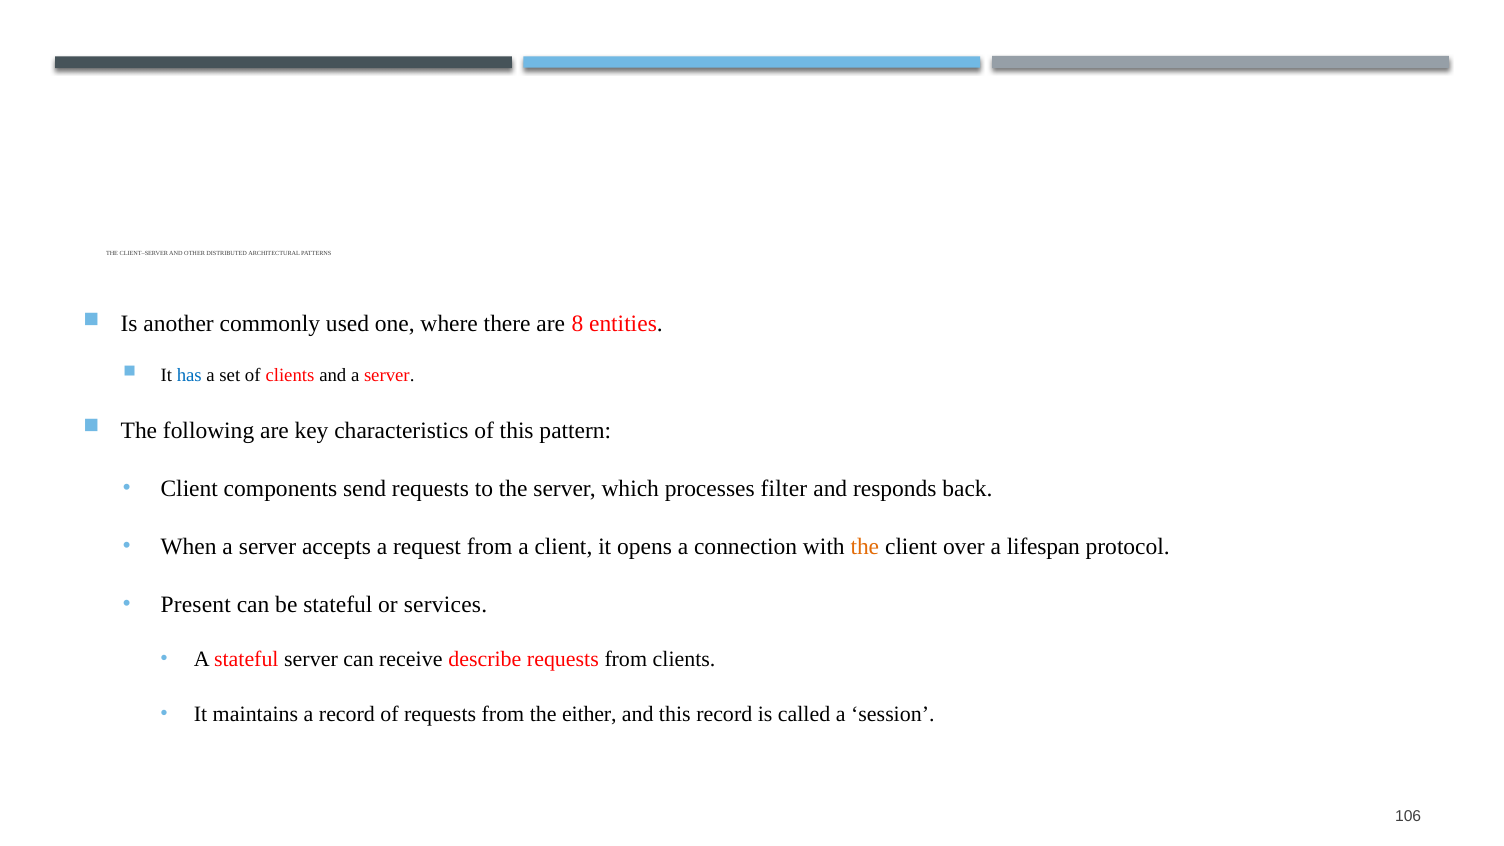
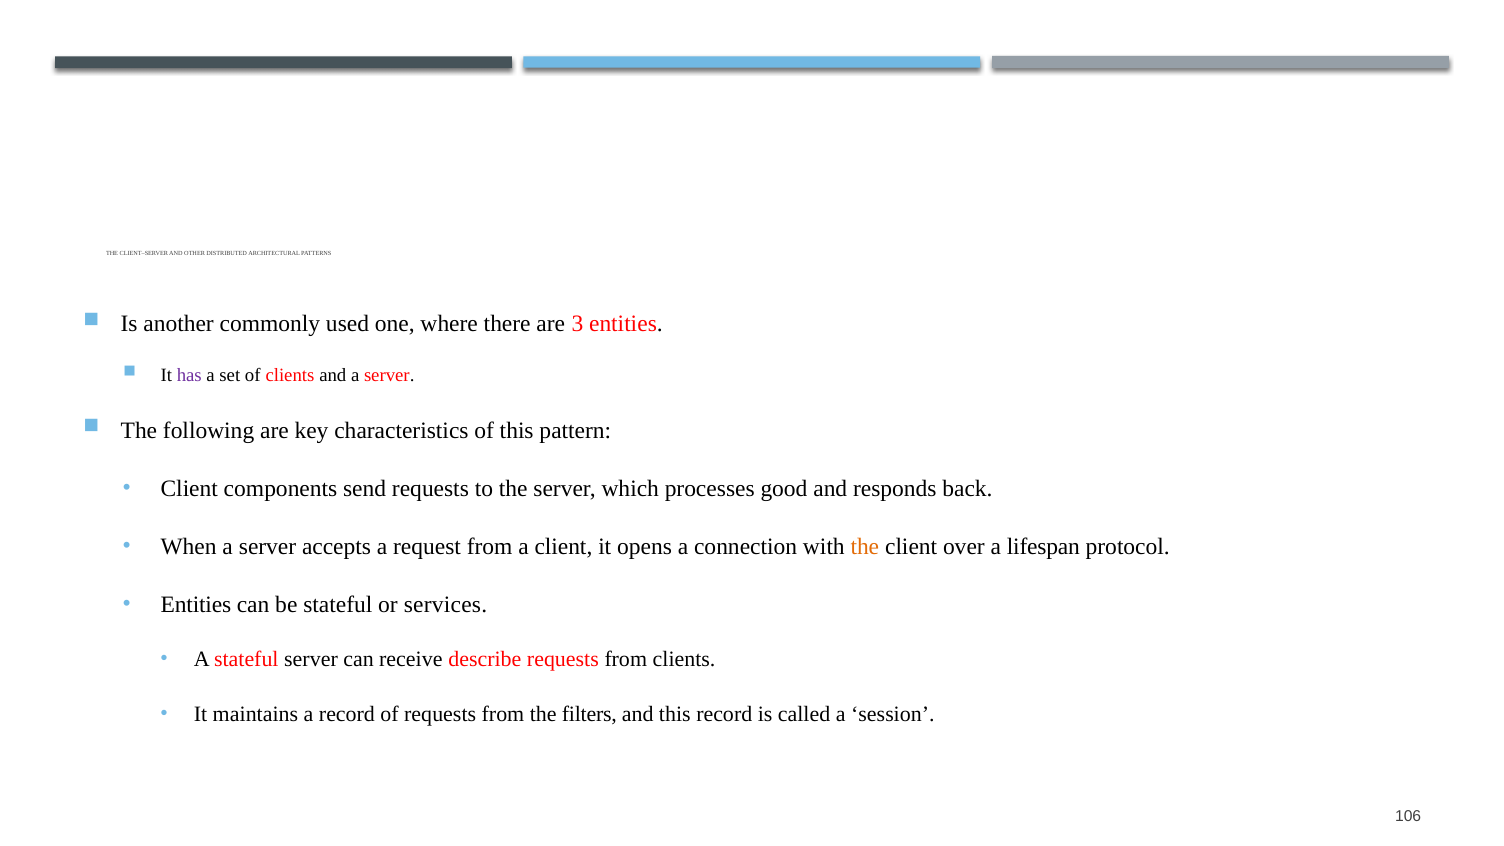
8: 8 -> 3
has colour: blue -> purple
filter: filter -> good
Present at (196, 604): Present -> Entities
either: either -> filters
